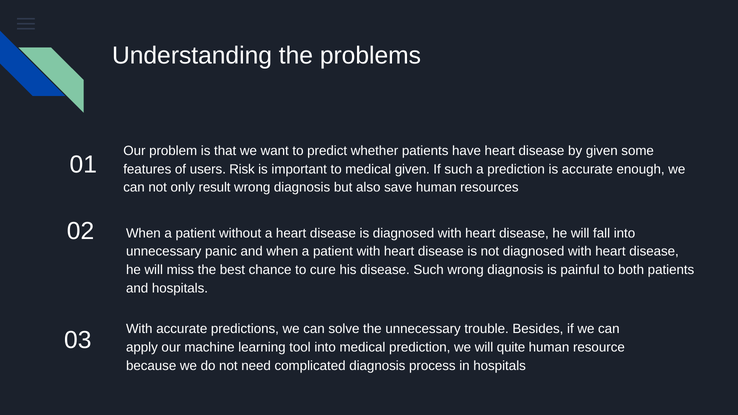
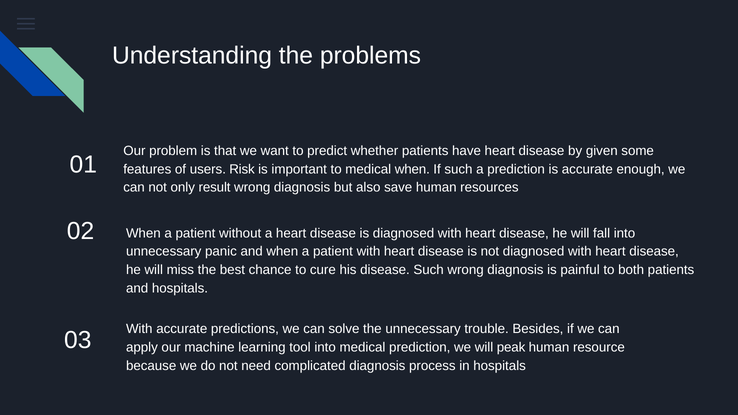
medical given: given -> when
quite: quite -> peak
